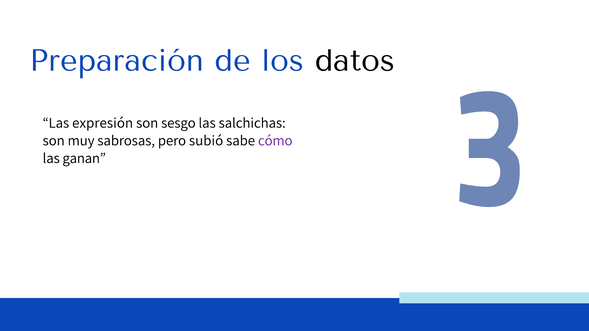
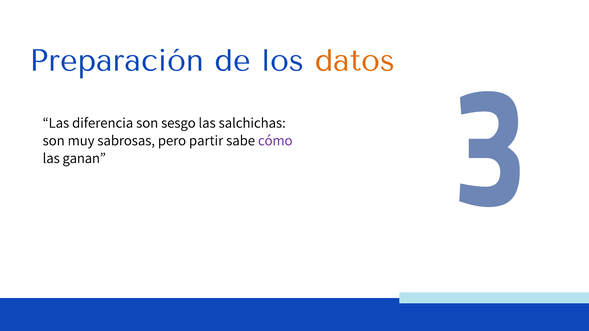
datos colour: black -> orange
expresión: expresión -> diferencia
subió: subió -> partir
